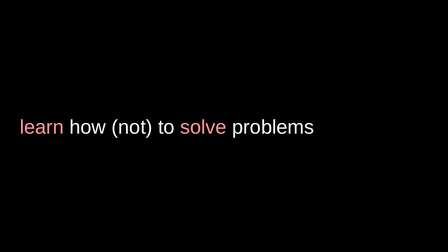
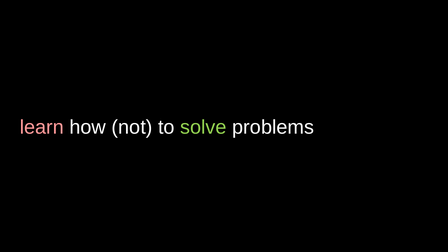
solve colour: pink -> light green
